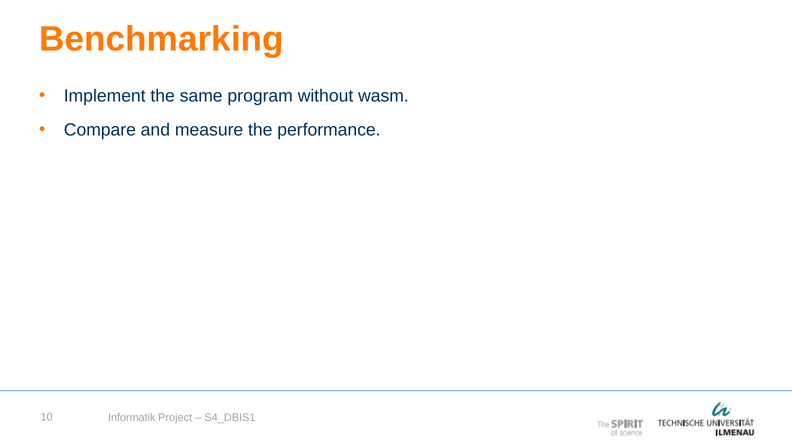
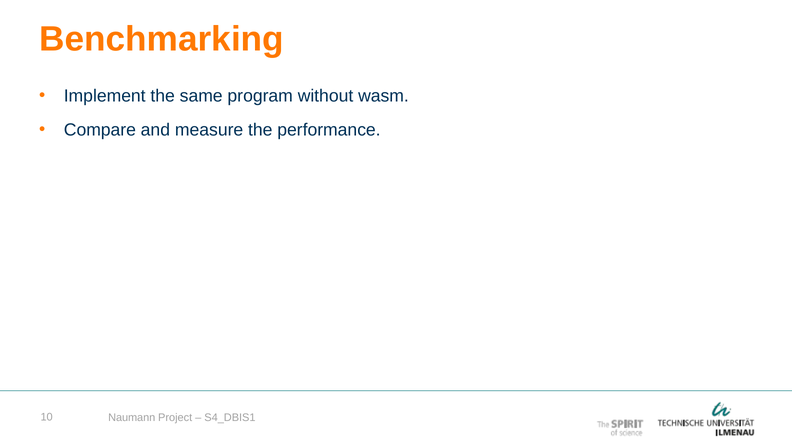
Informatik: Informatik -> Naumann
